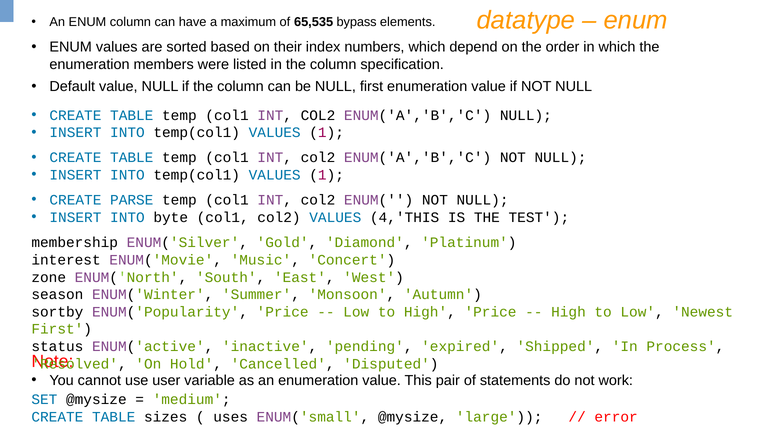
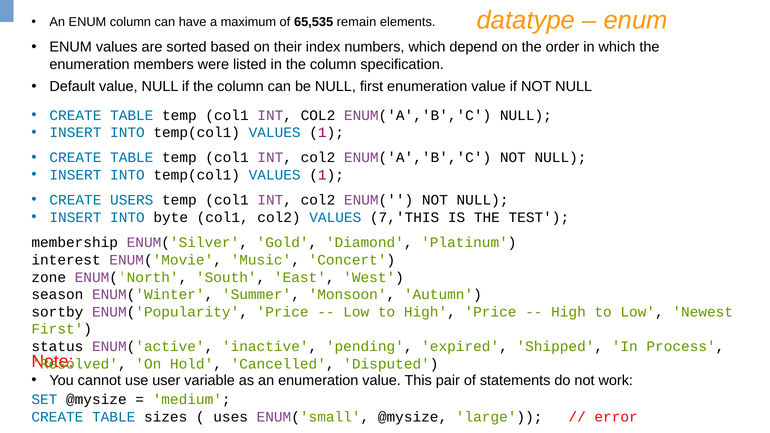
bypass: bypass -> remain
PARSE: PARSE -> USERS
4,'THIS: 4,'THIS -> 7,'THIS
